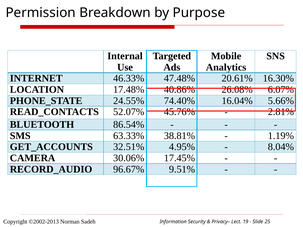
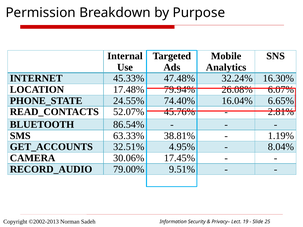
46.33%: 46.33% -> 45.33%
20.61%: 20.61% -> 32.24%
40.86%: 40.86% -> 79.94%
5.66%: 5.66% -> 6.65%
96.67%: 96.67% -> 79.00%
